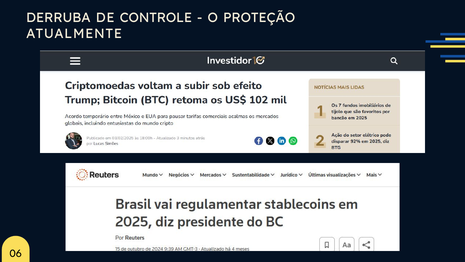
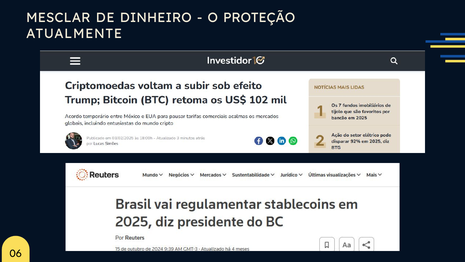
DERRUBA: DERRUBA -> MESCLAR
CONTROLE: CONTROLE -> DINHEIRO
